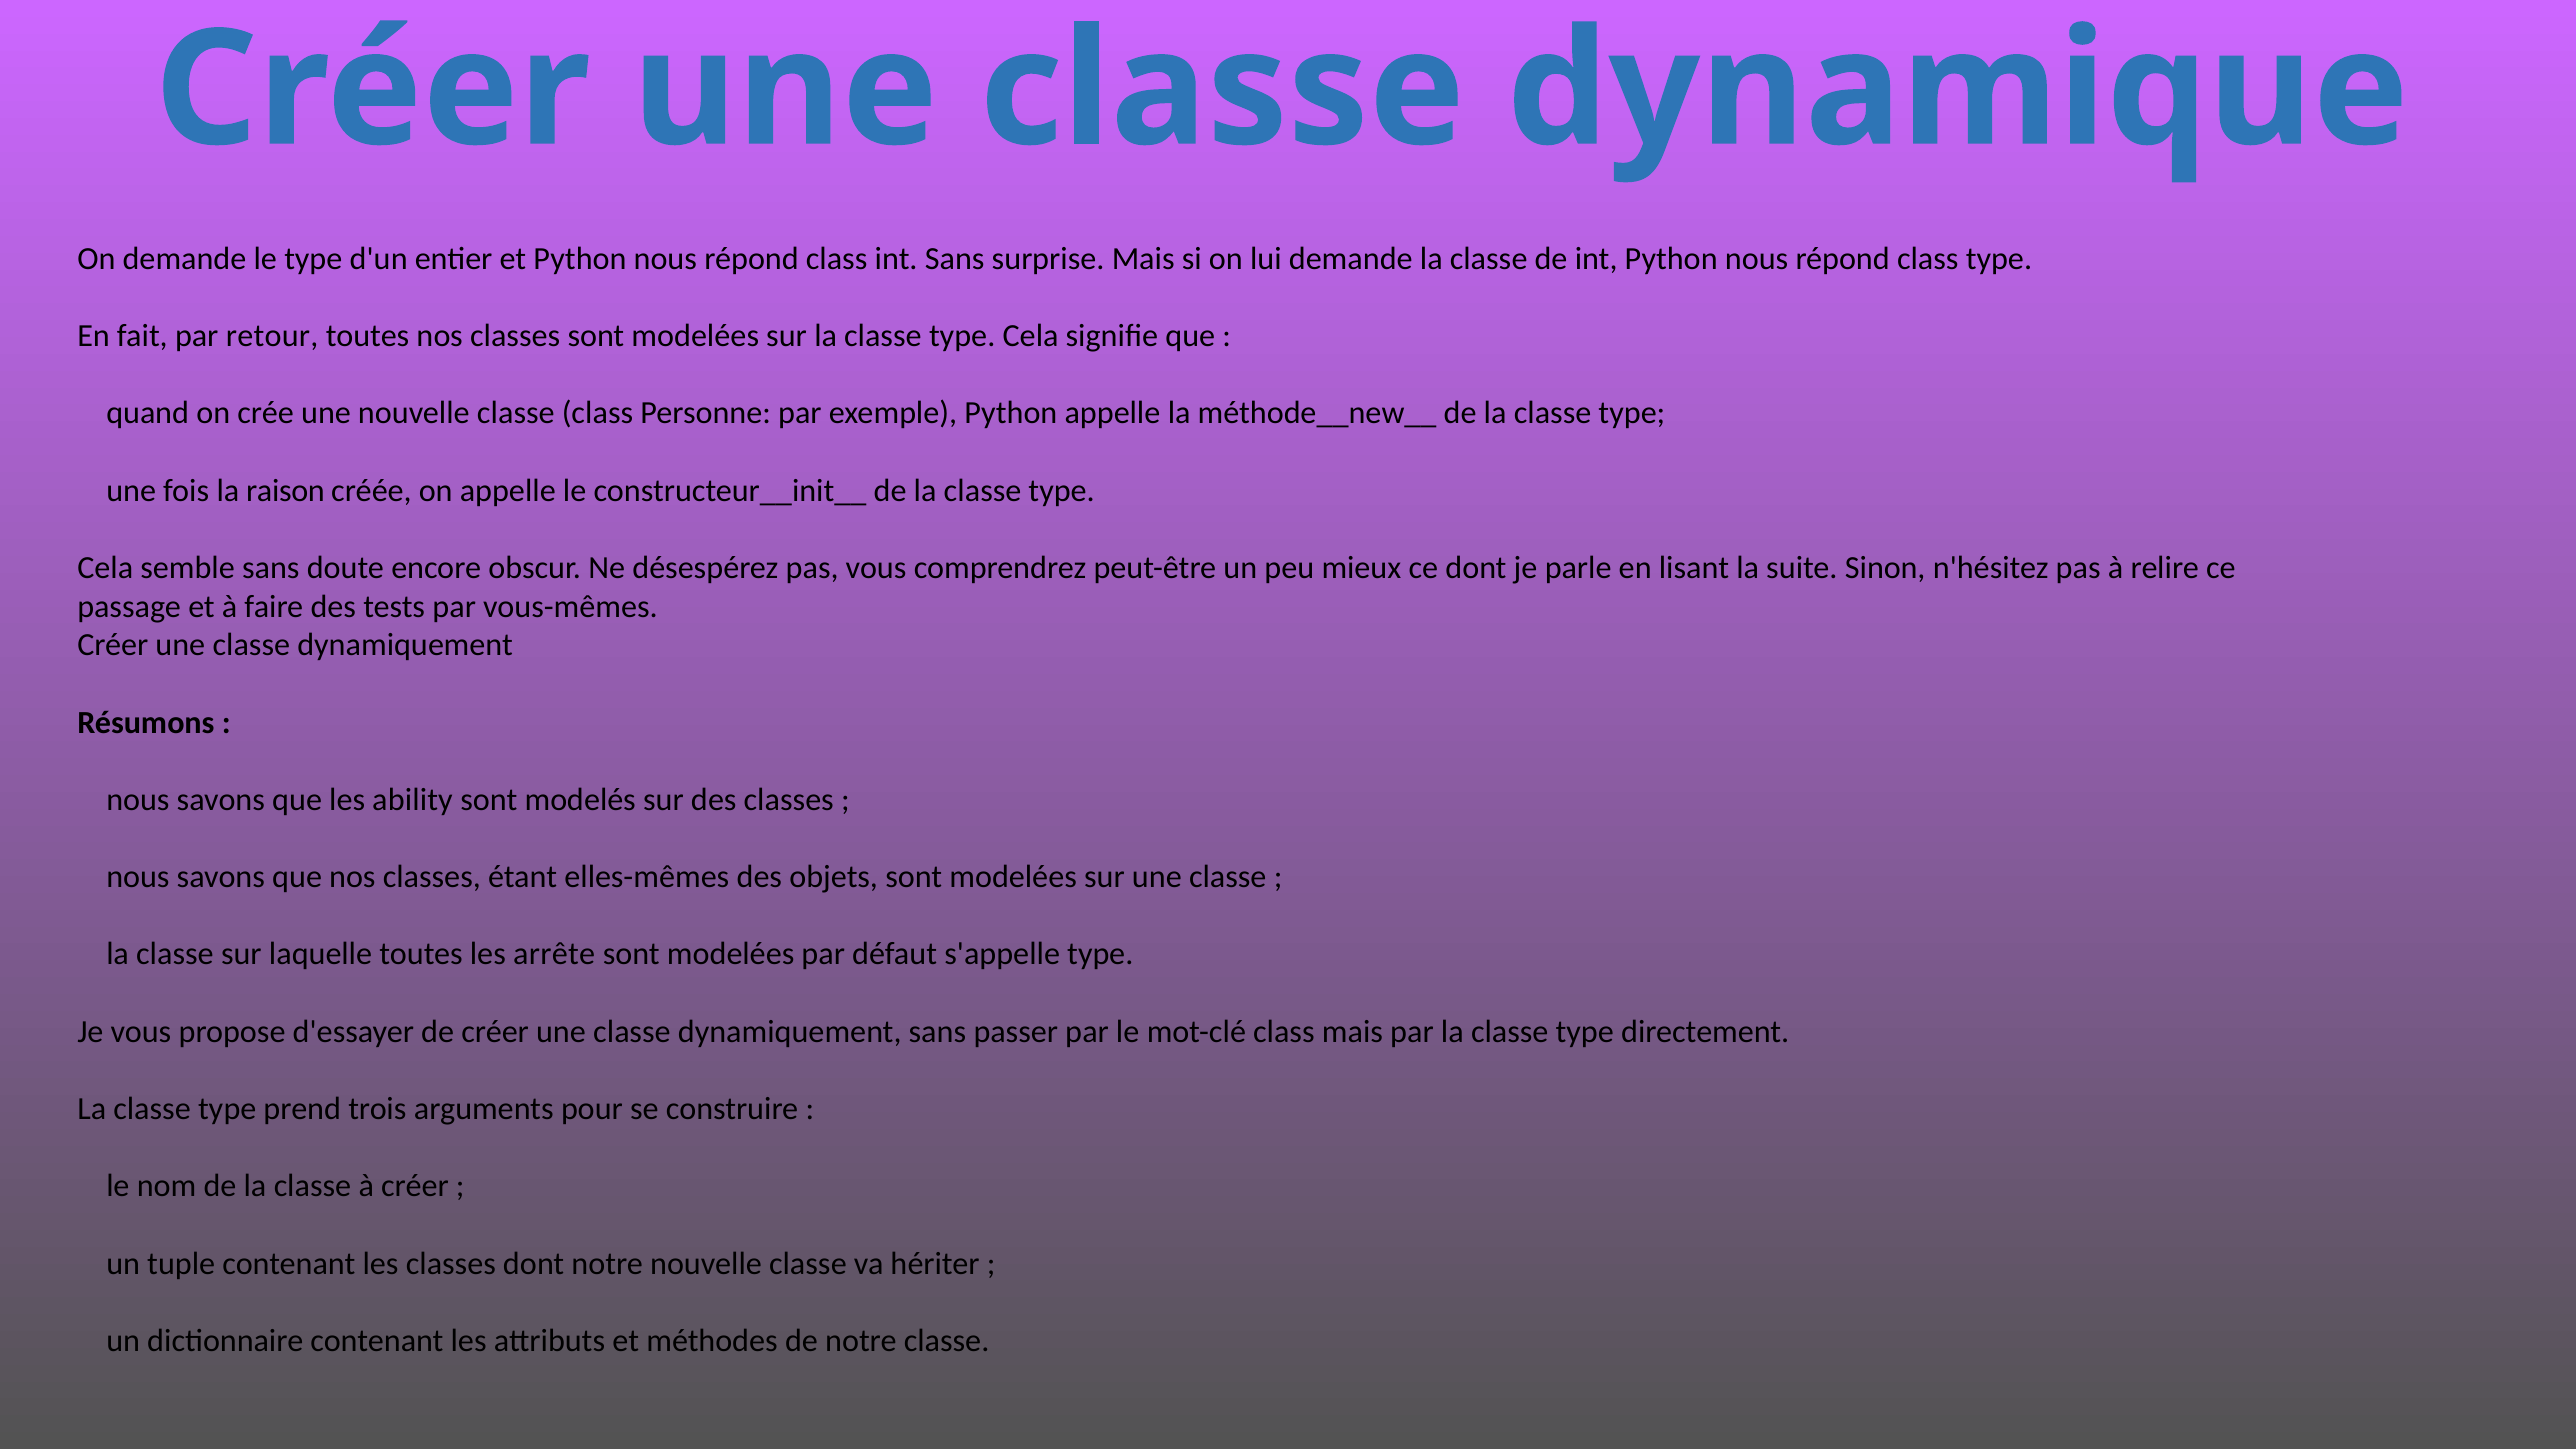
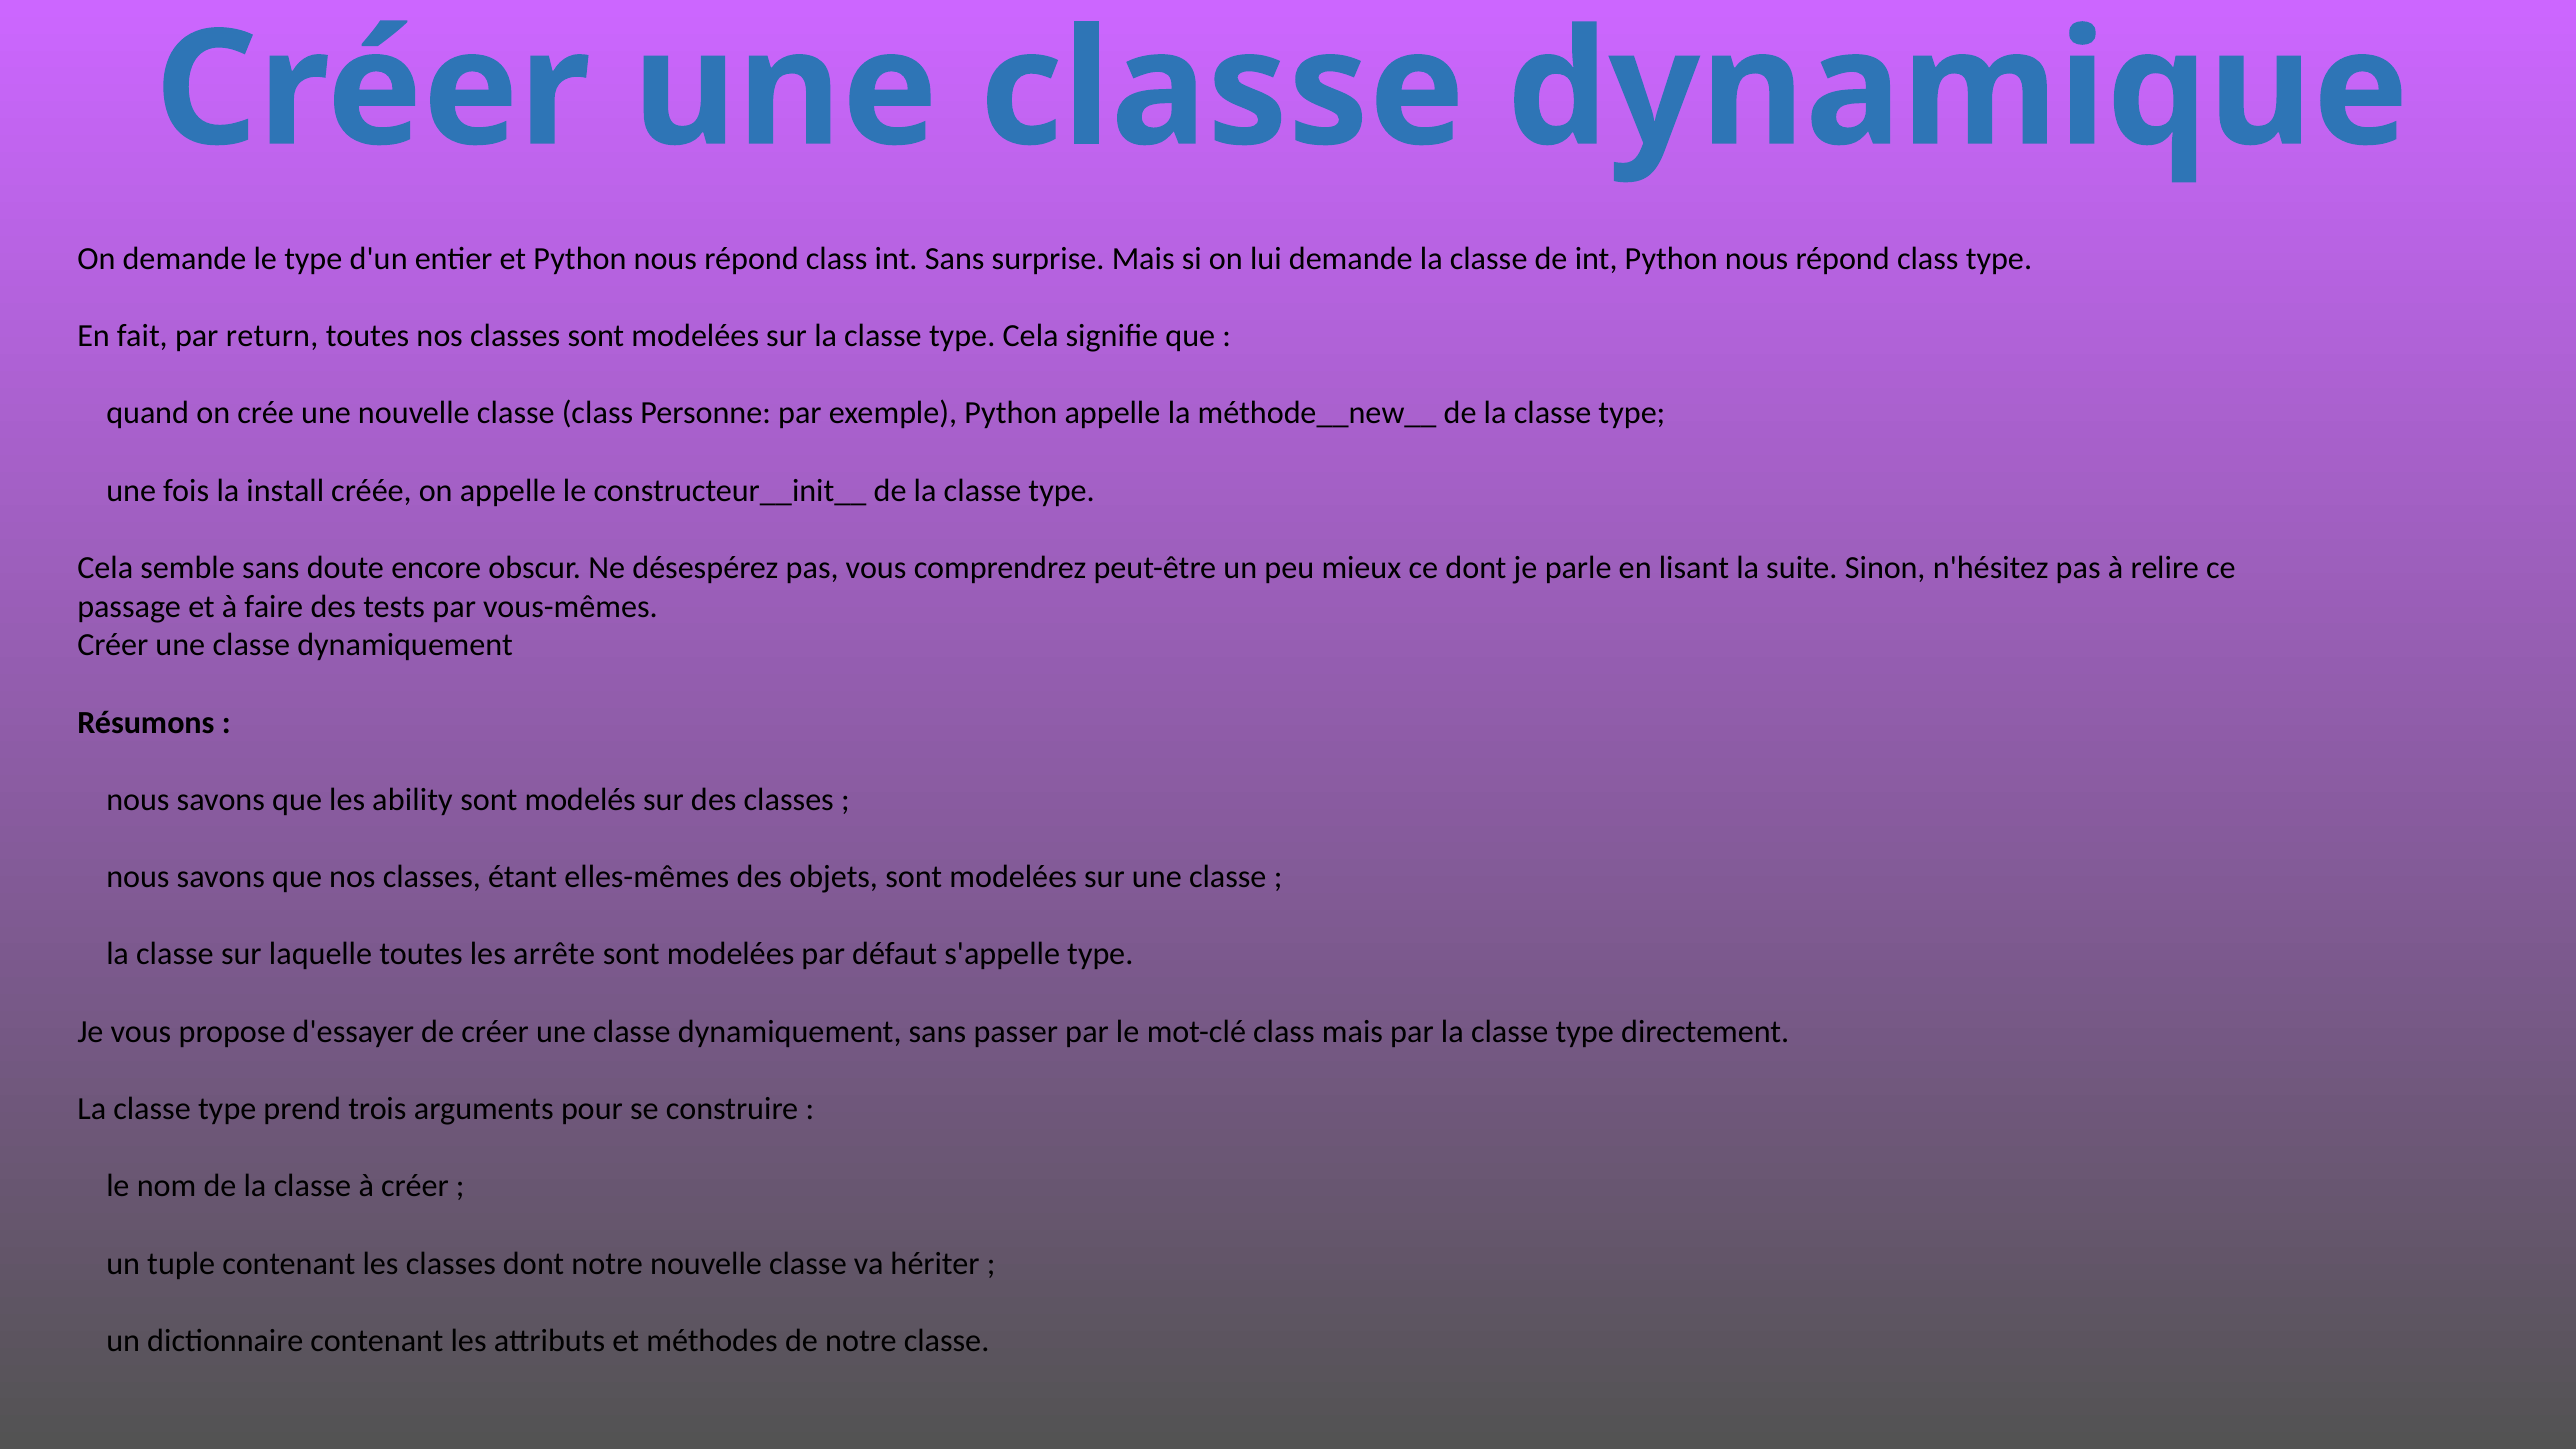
retour: retour -> return
raison: raison -> install
